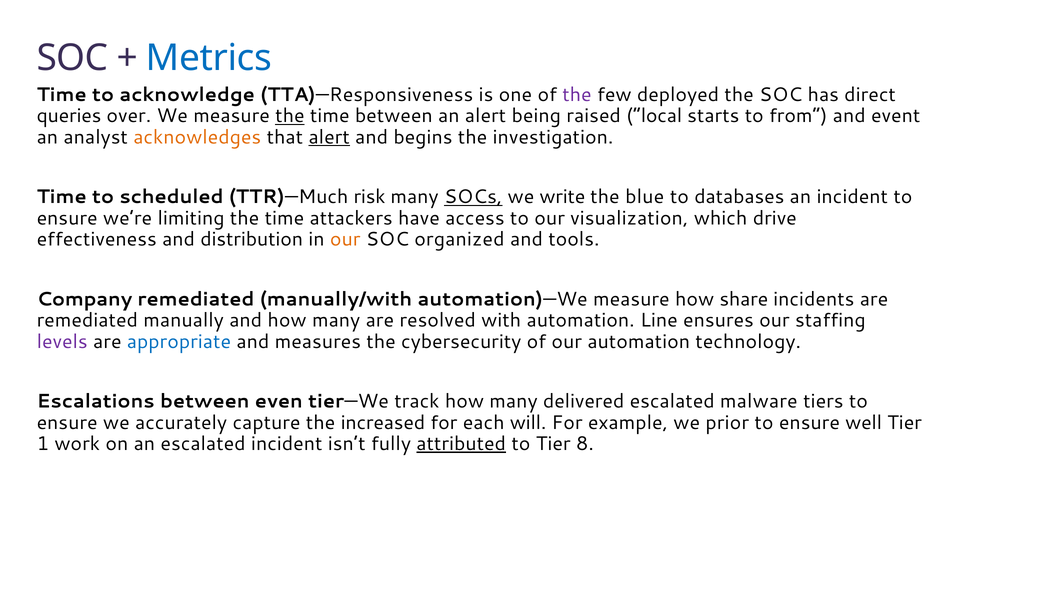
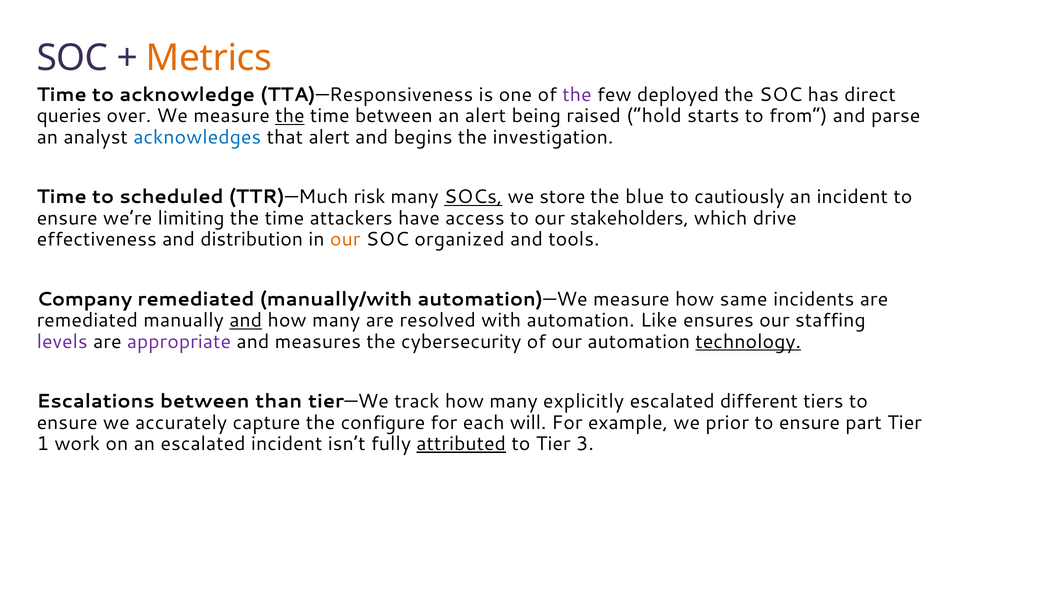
Metrics colour: blue -> orange
local: local -> hold
event: event -> parse
acknowledges colour: orange -> blue
alert at (329, 137) underline: present -> none
write: write -> store
databases: databases -> cautiously
visualization: visualization -> stakeholders
share: share -> same
and at (246, 320) underline: none -> present
Line: Line -> Like
appropriate colour: blue -> purple
technology underline: none -> present
even: even -> than
delivered: delivered -> explicitly
malware: malware -> different
increased: increased -> configure
well: well -> part
8: 8 -> 3
